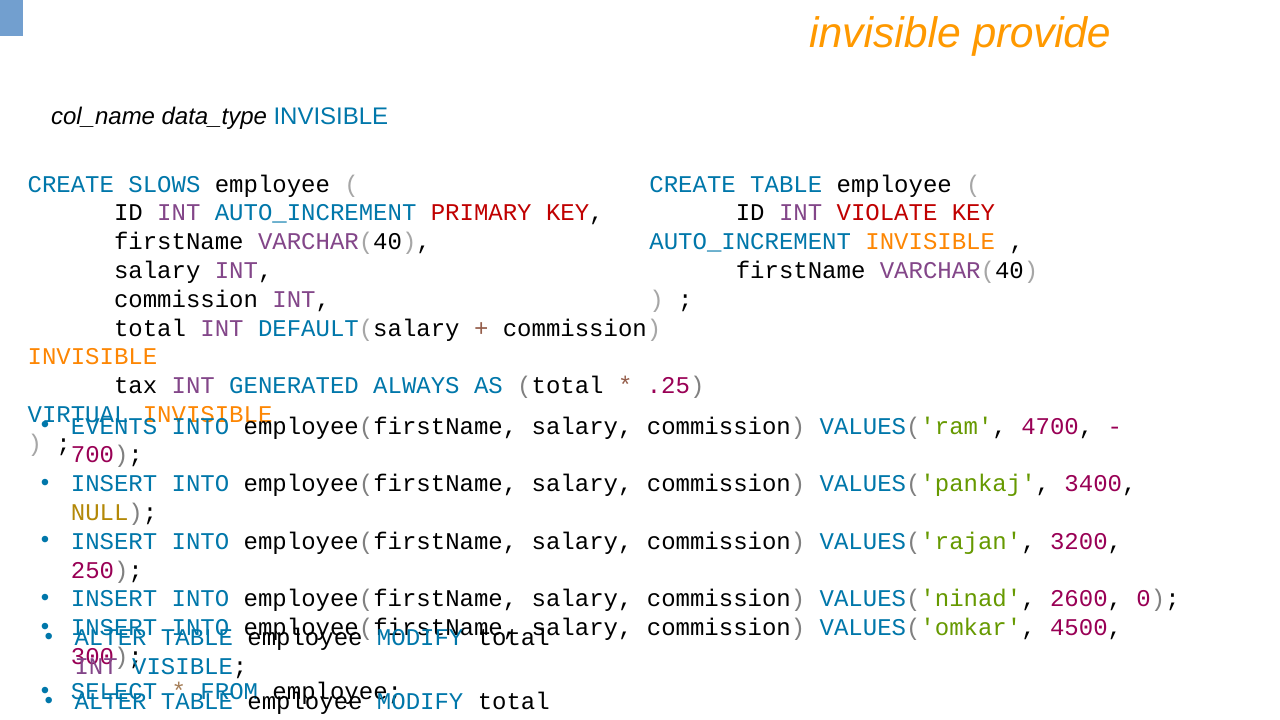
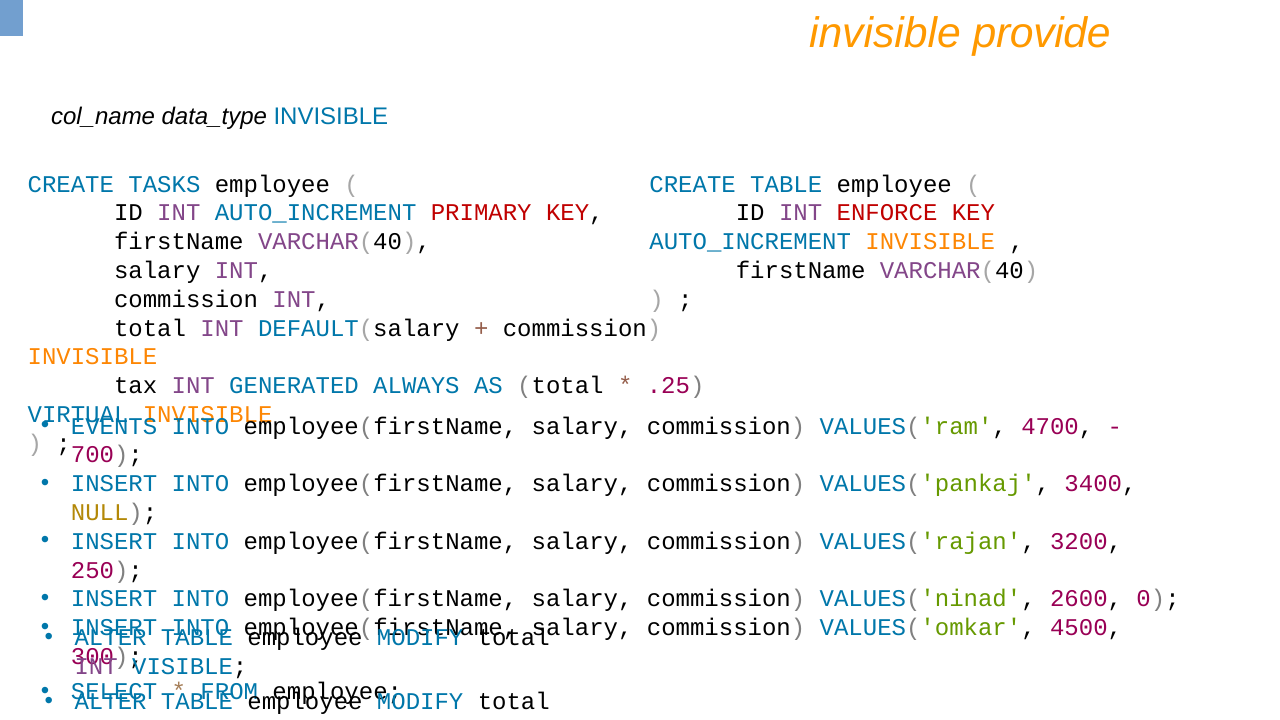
SLOWS: SLOWS -> TASKS
VIOLATE: VIOLATE -> ENFORCE
